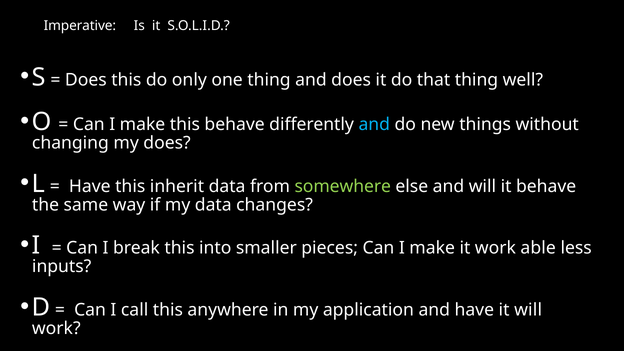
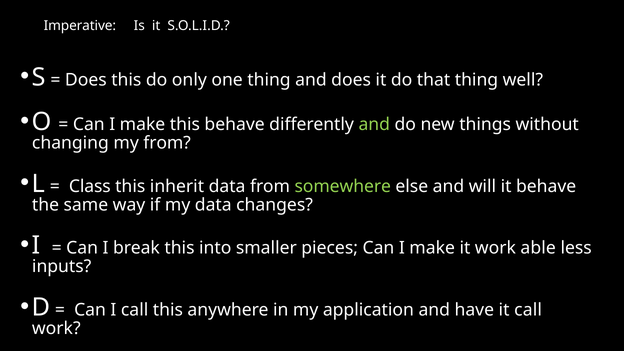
and at (374, 124) colour: light blue -> light green
my does: does -> from
Have at (90, 186): Have -> Class
it will: will -> call
